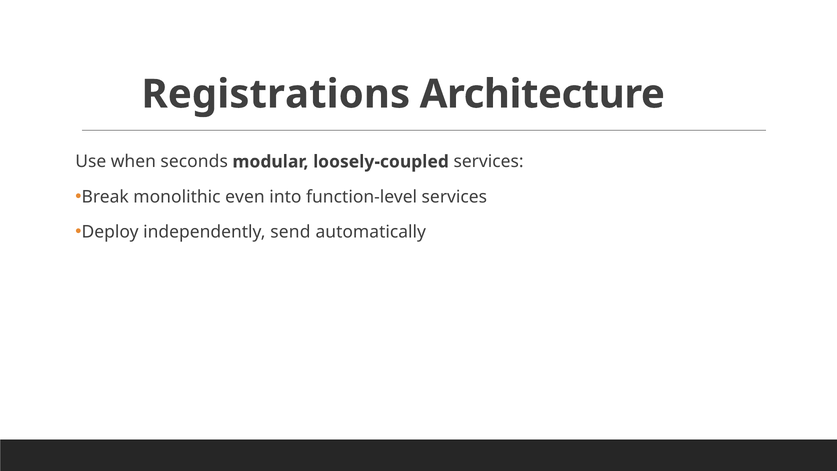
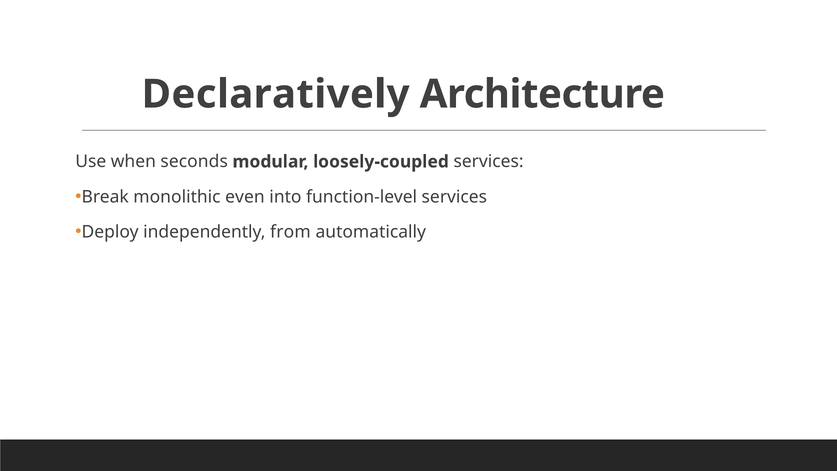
Registrations: Registrations -> Declaratively
send: send -> from
